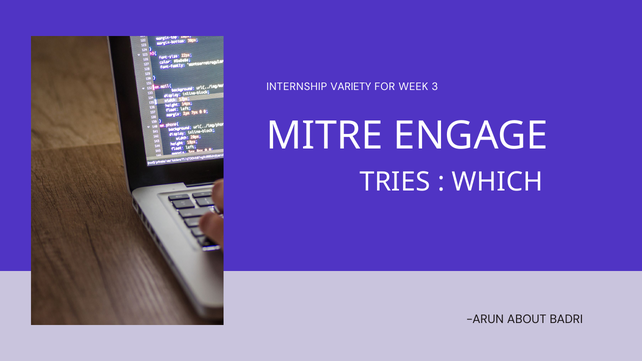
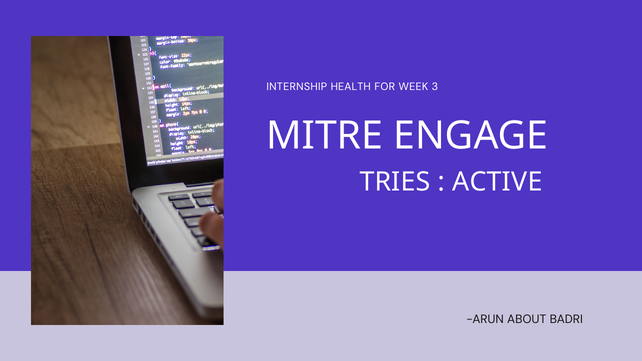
VARIETY: VARIETY -> HEALTH
WHICH: WHICH -> ACTIVE
